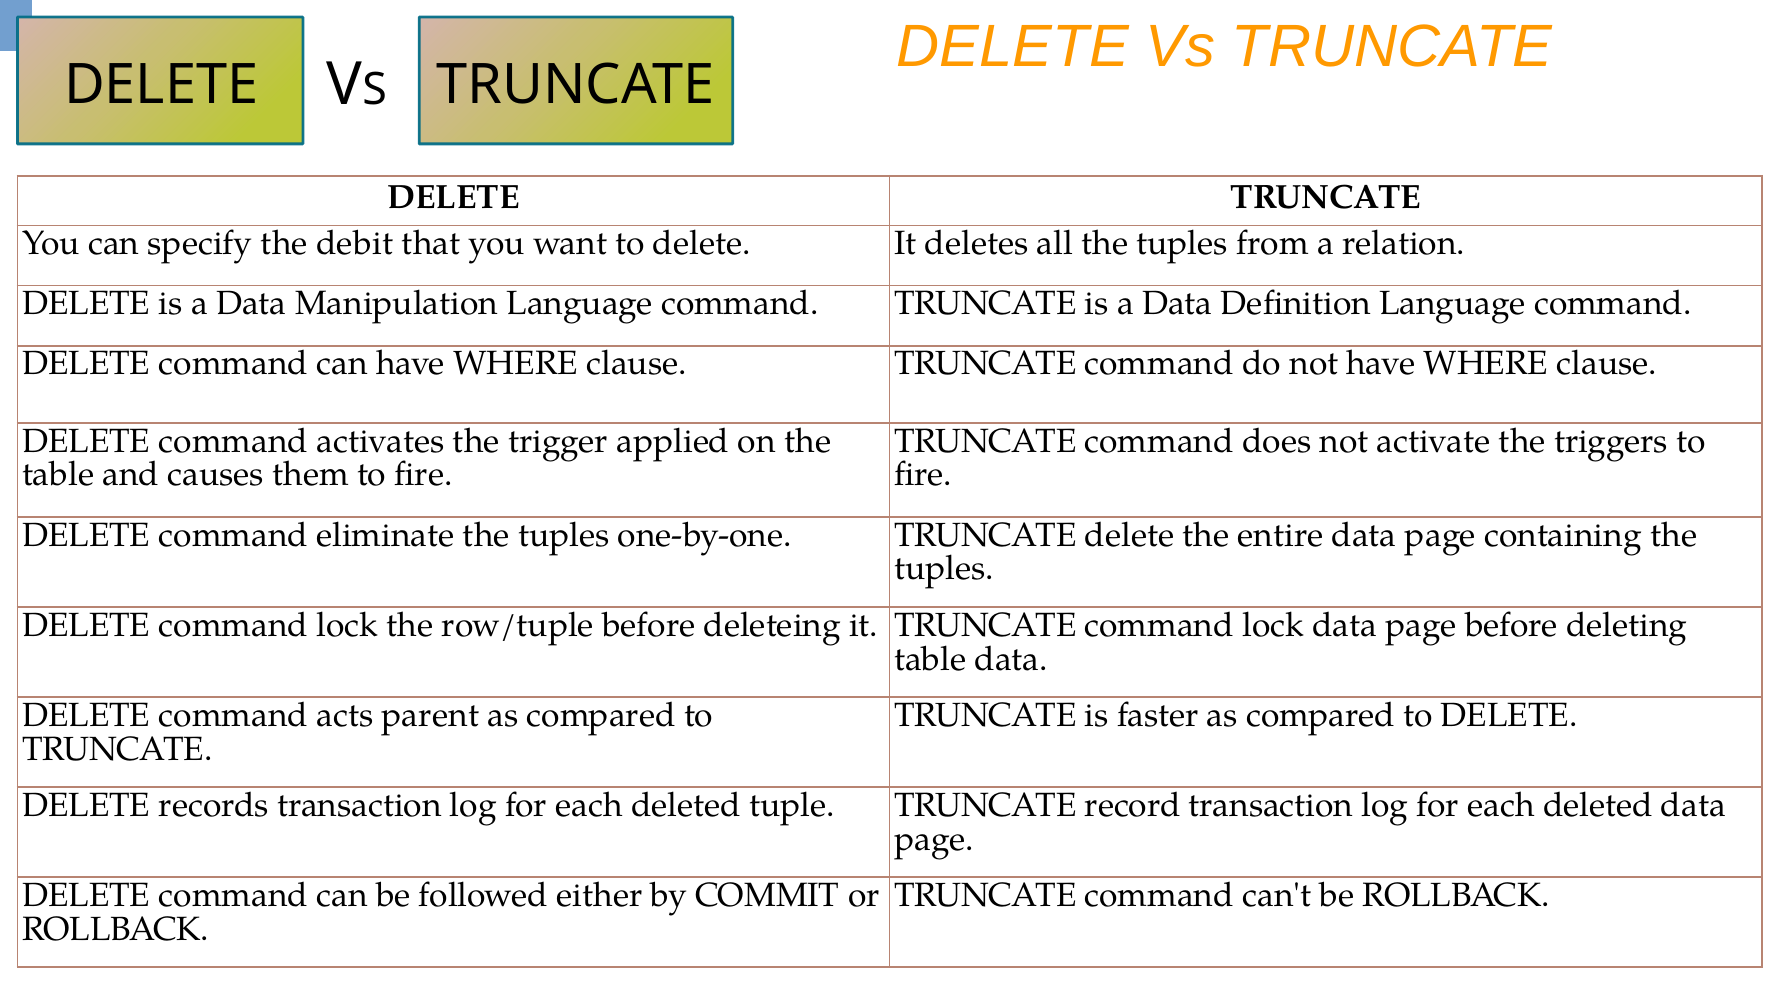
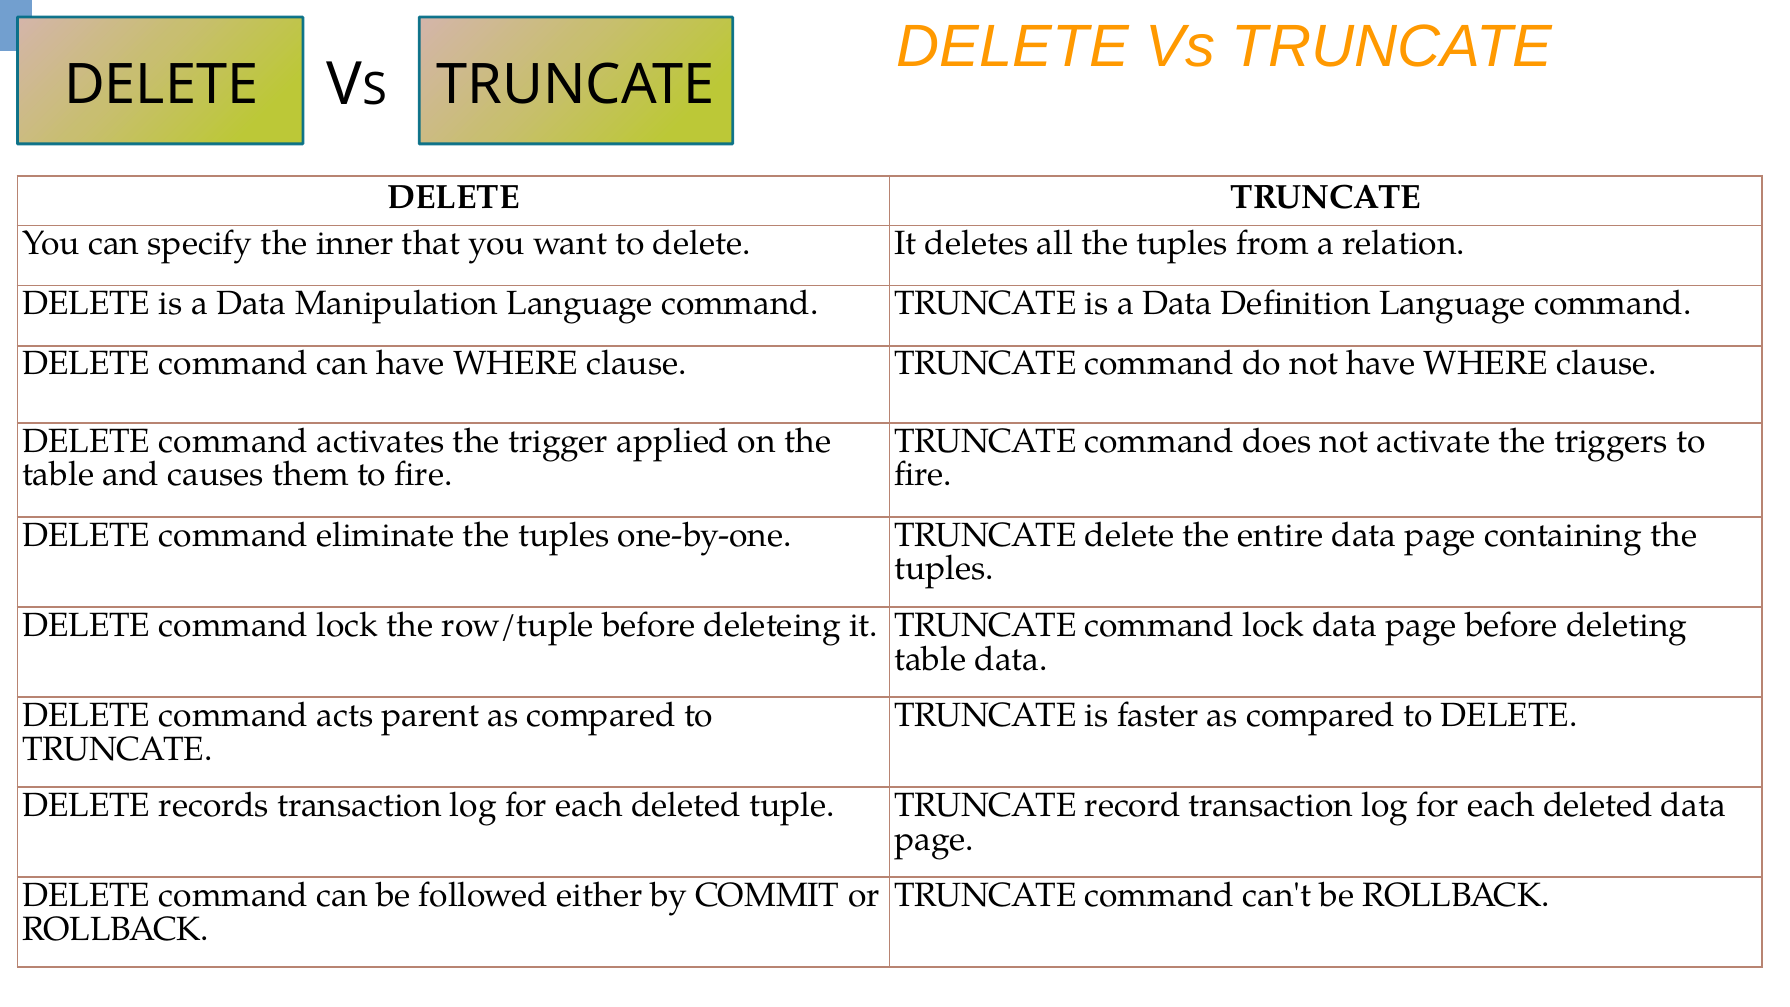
debit: debit -> inner
